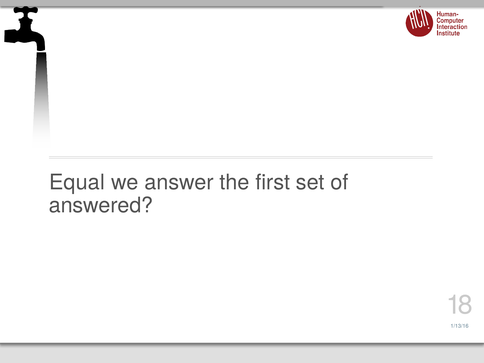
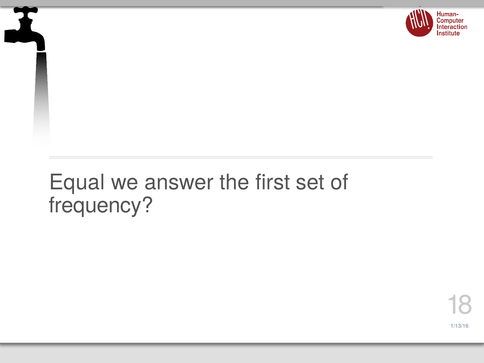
answered: answered -> frequency
